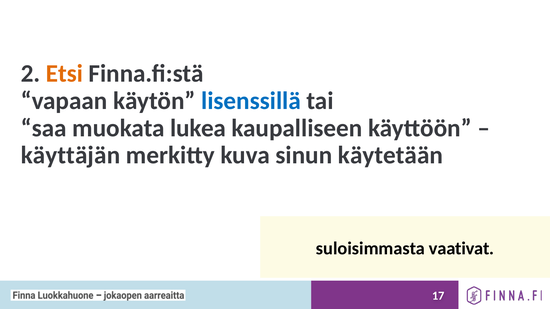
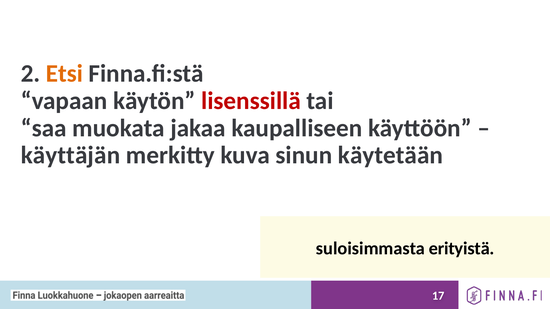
lisenssillä colour: blue -> red
lukea: lukea -> jakaa
vaativat: vaativat -> erityistä
